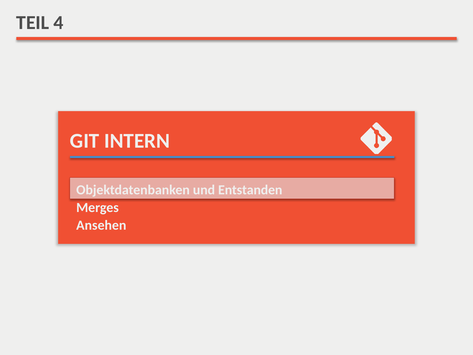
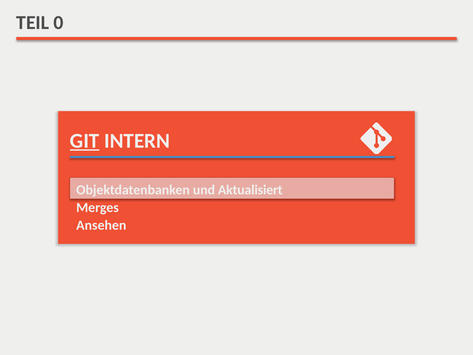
4: 4 -> 0
GIT underline: none -> present
Entstanden: Entstanden -> Aktualisiert
